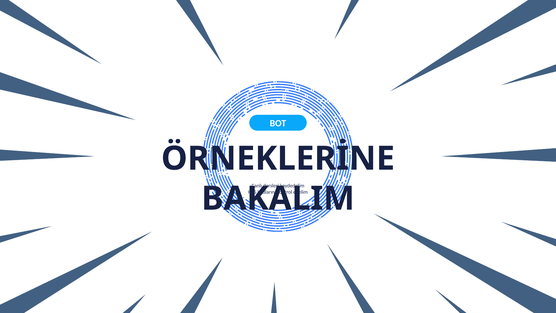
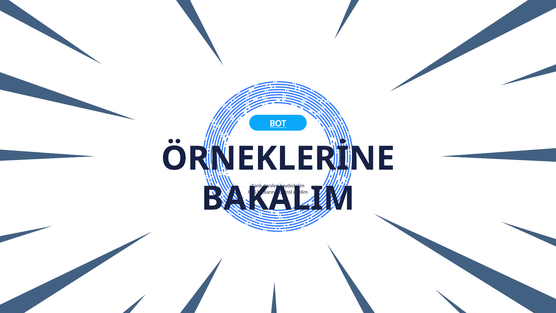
BOT underline: none -> present
